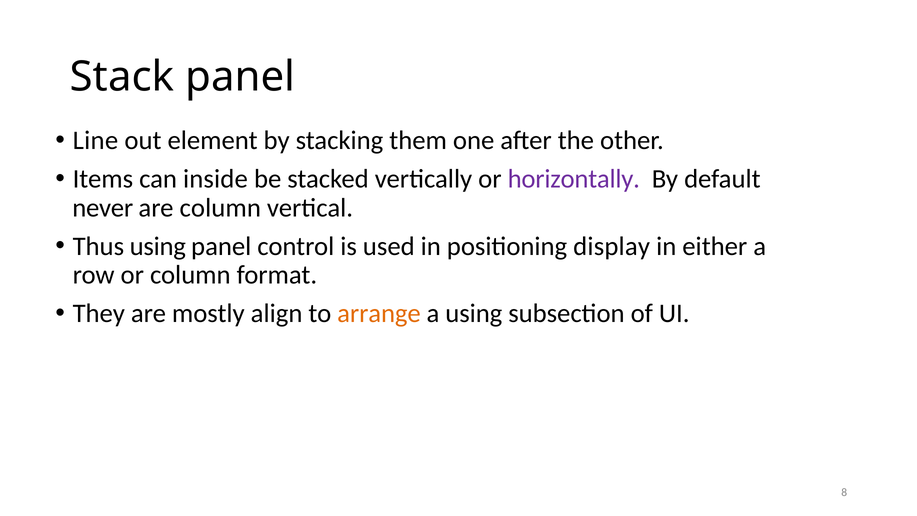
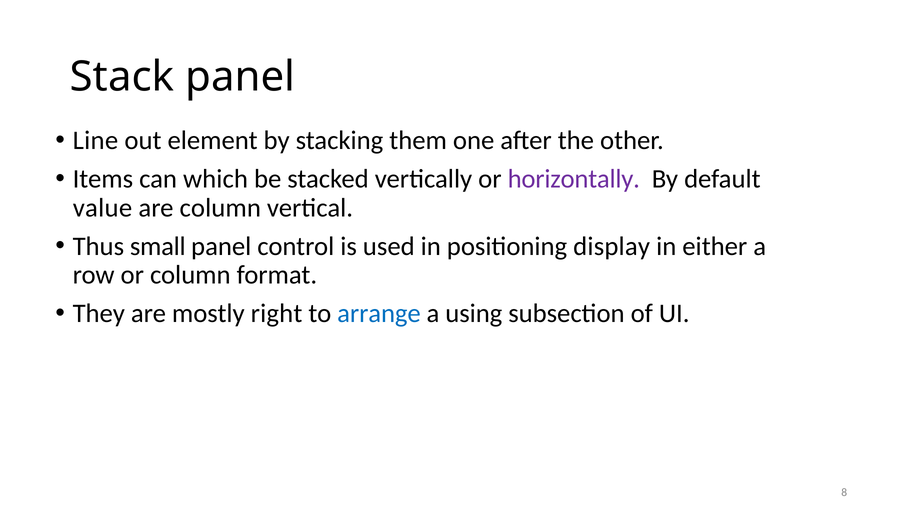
inside: inside -> which
never: never -> value
Thus using: using -> small
align: align -> right
arrange colour: orange -> blue
